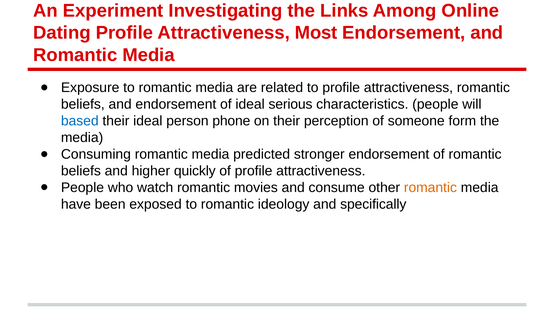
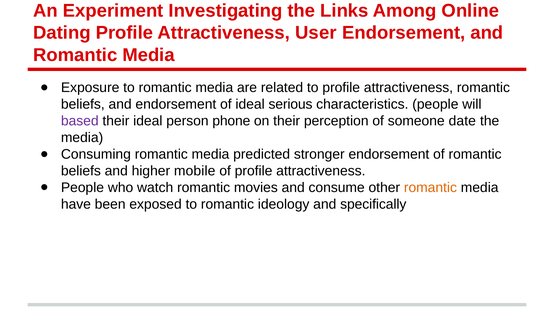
Most: Most -> User
based colour: blue -> purple
form: form -> date
quickly: quickly -> mobile
